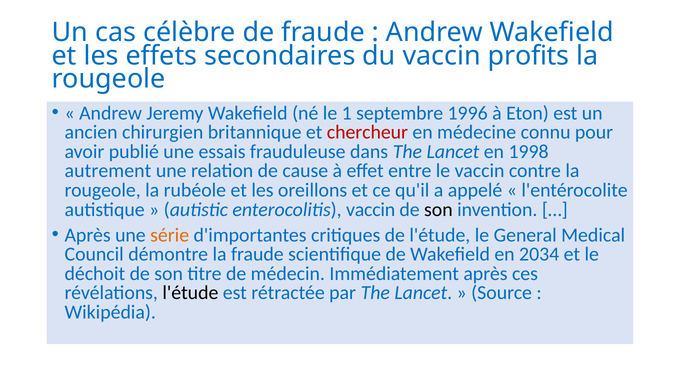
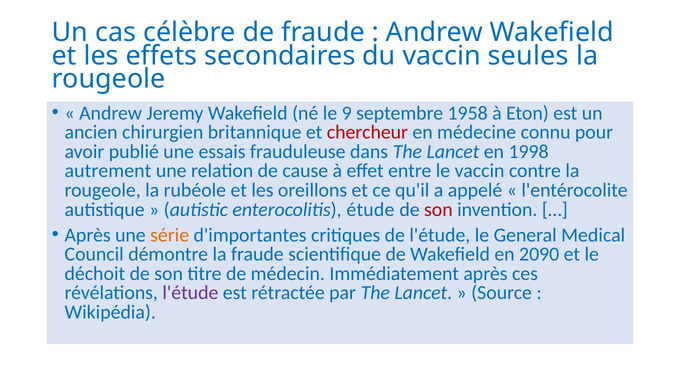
profits: profits -> seules
1: 1 -> 9
1996: 1996 -> 1958
enterocolitis vaccin: vaccin -> étude
son at (438, 210) colour: black -> red
2034: 2034 -> 2090
l'étude at (190, 293) colour: black -> purple
